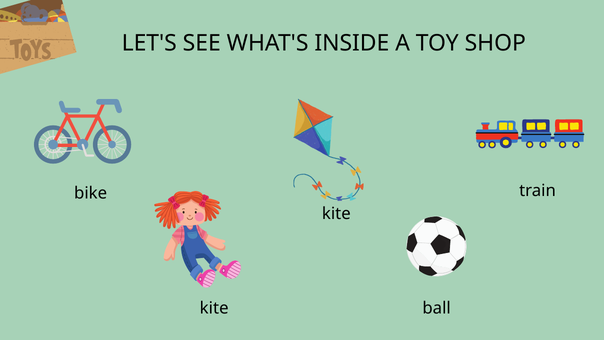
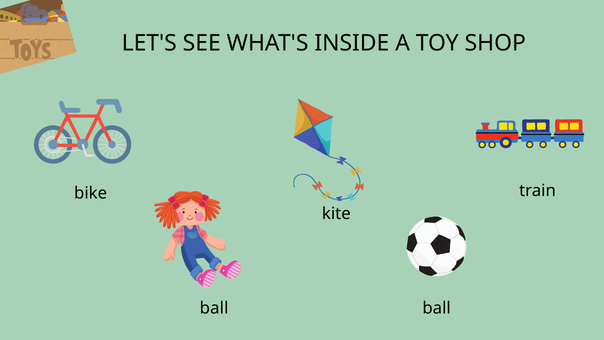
kite at (214, 308): kite -> ball
